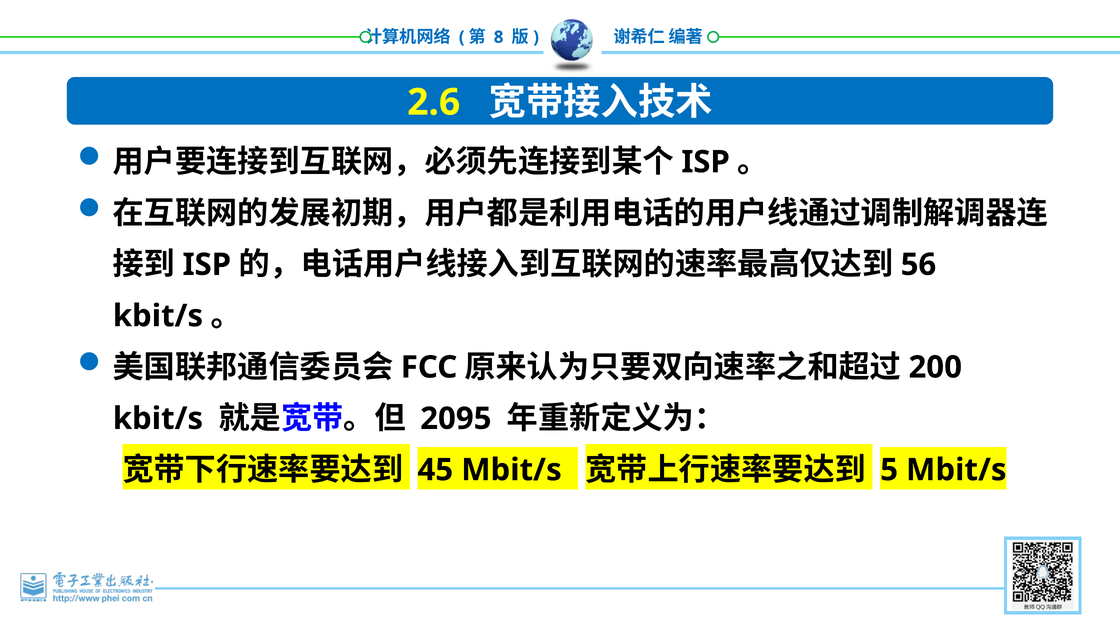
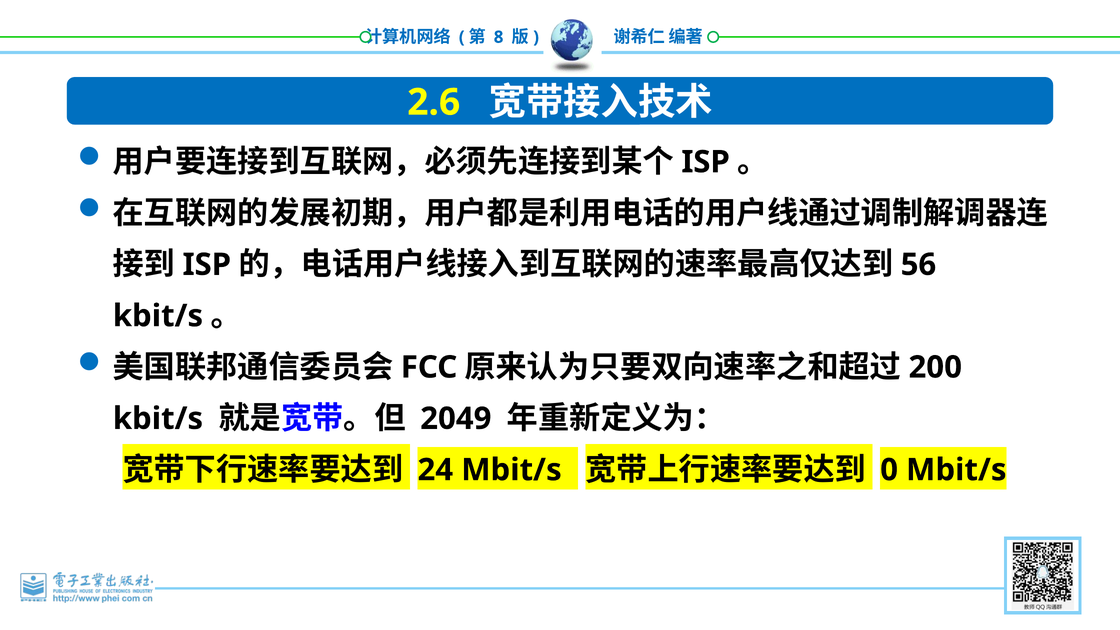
2095: 2095 -> 2049
45: 45 -> 24
5: 5 -> 0
